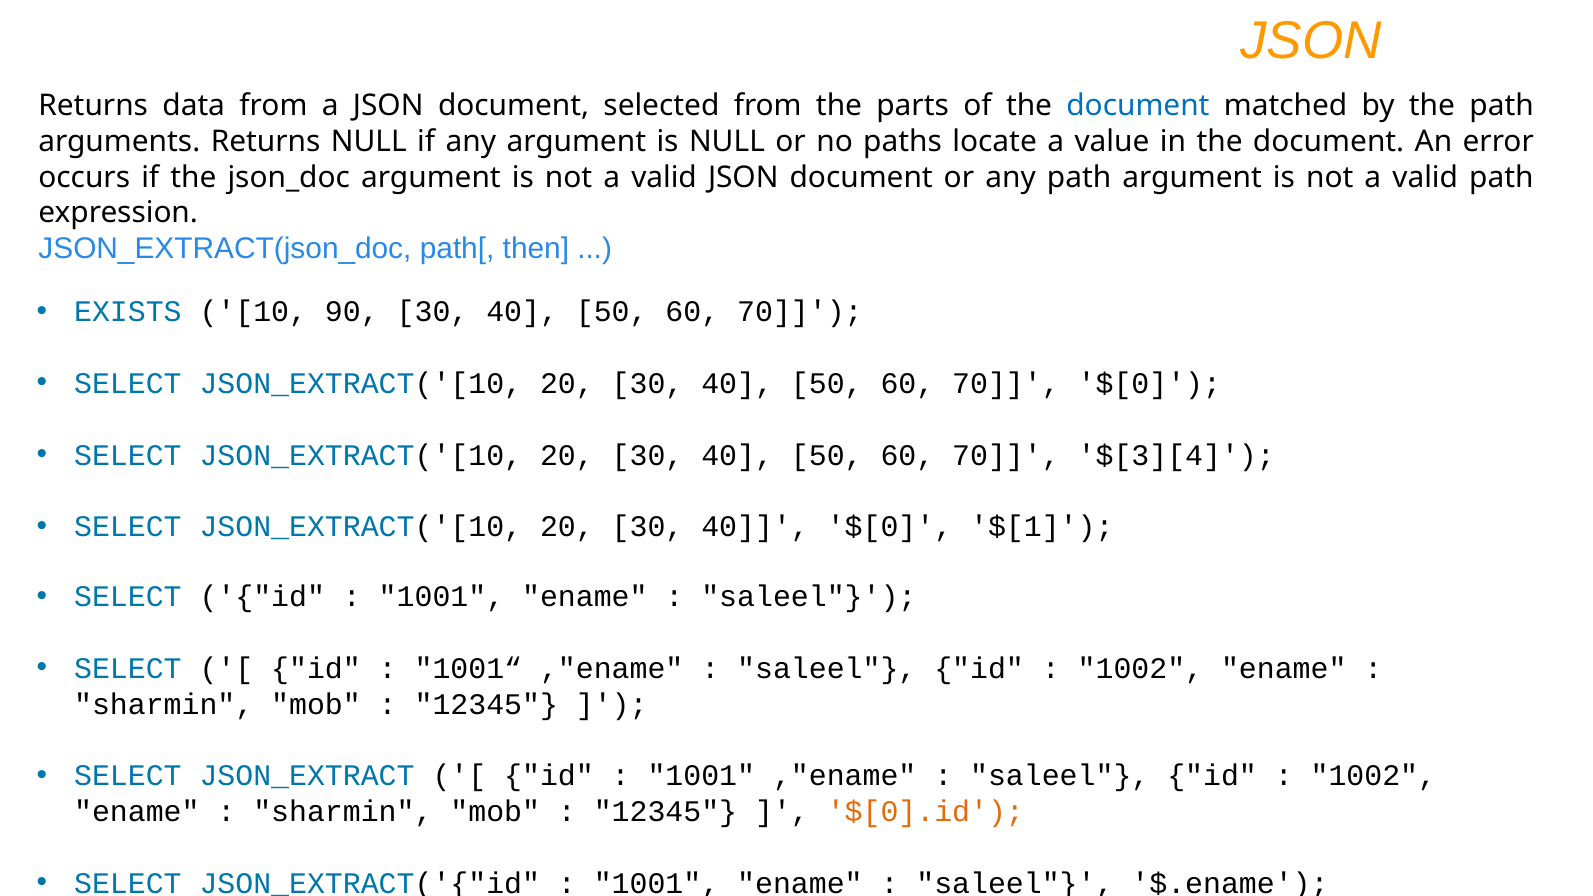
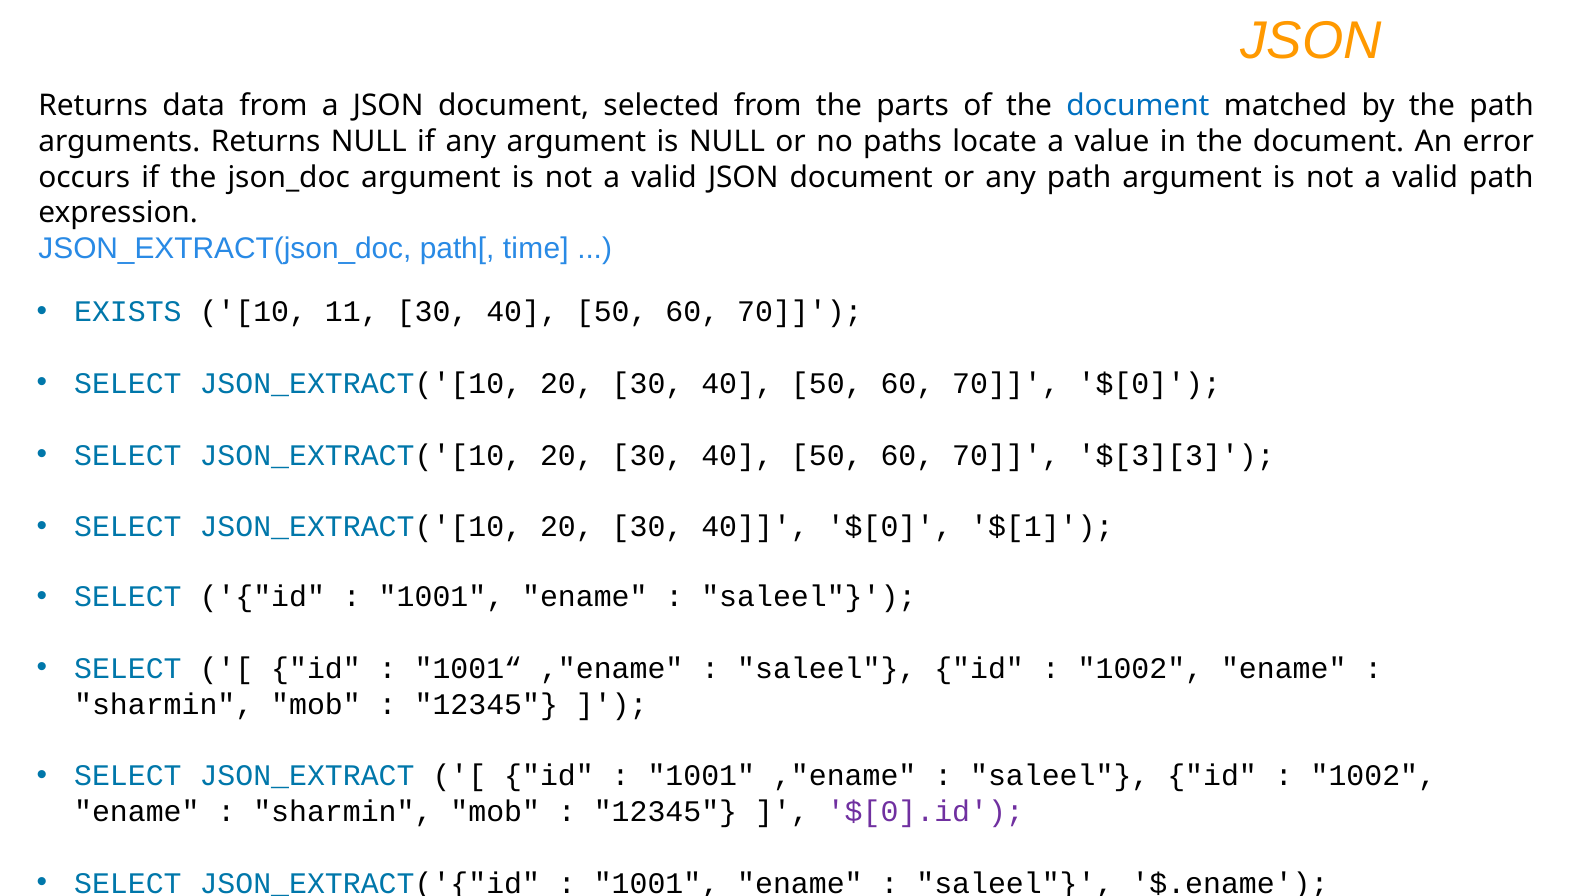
then: then -> time
90: 90 -> 11
$[3][4: $[3][4 -> $[3][3
$[0].id colour: orange -> purple
